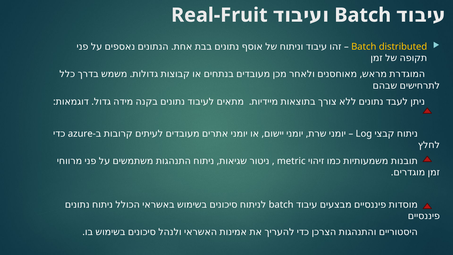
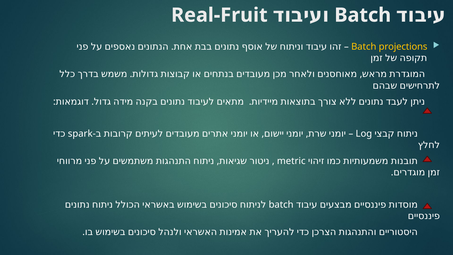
distributed: distributed -> projections
azure: azure -> spark
